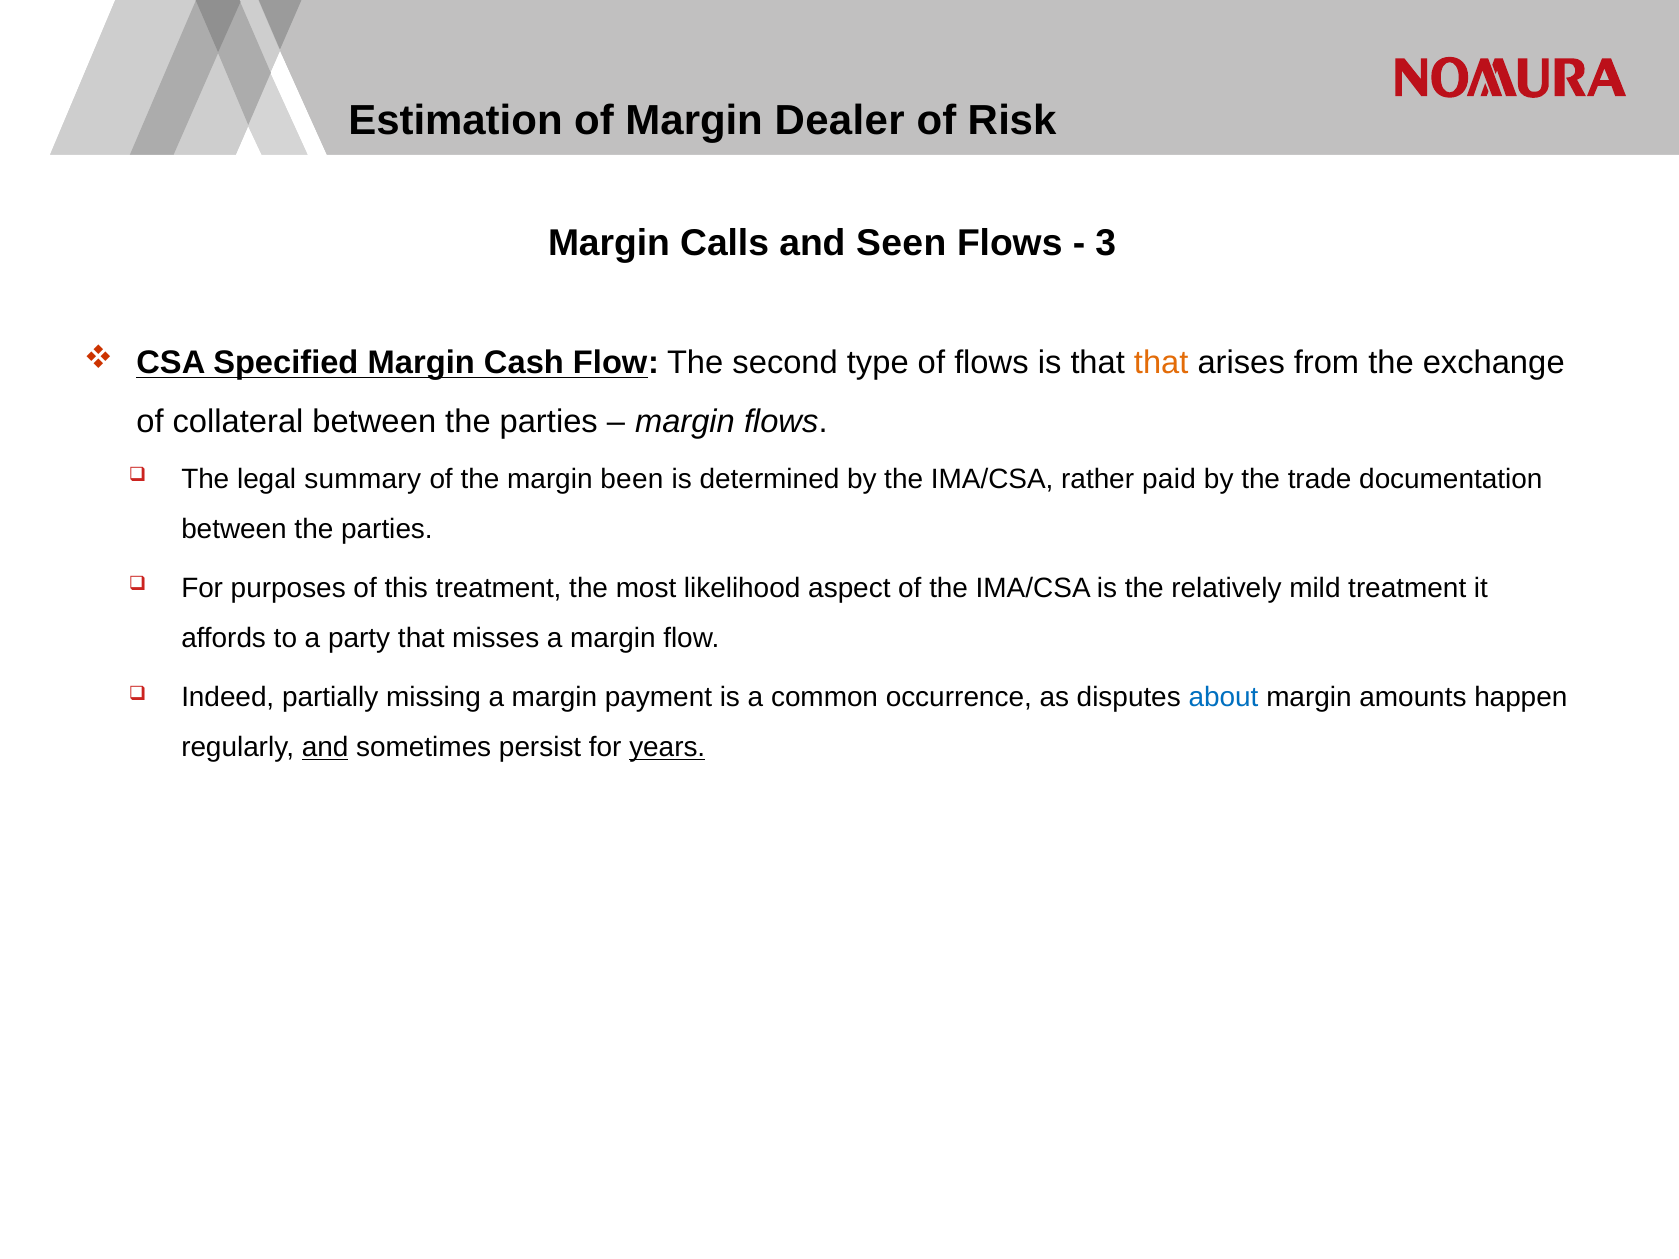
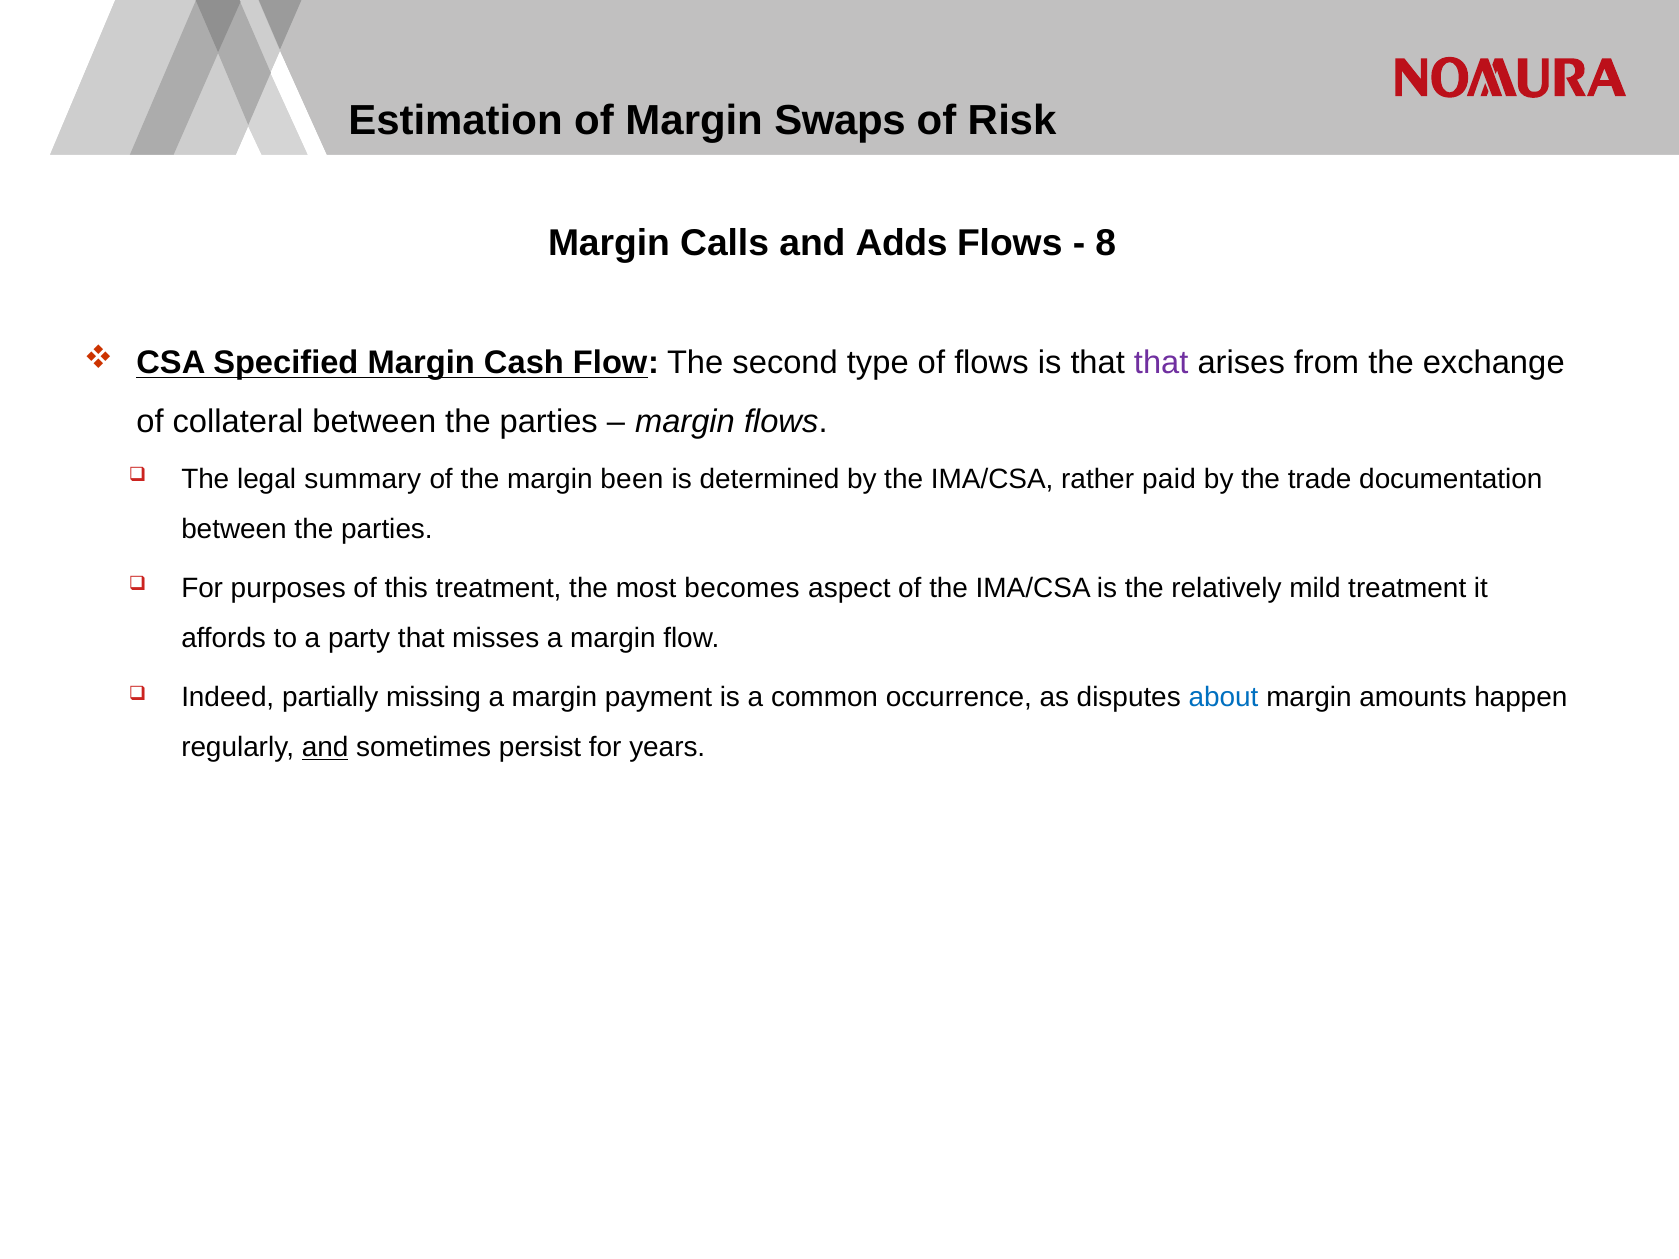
Dealer: Dealer -> Swaps
Seen: Seen -> Adds
3: 3 -> 8
that at (1161, 363) colour: orange -> purple
likelihood: likelihood -> becomes
years underline: present -> none
